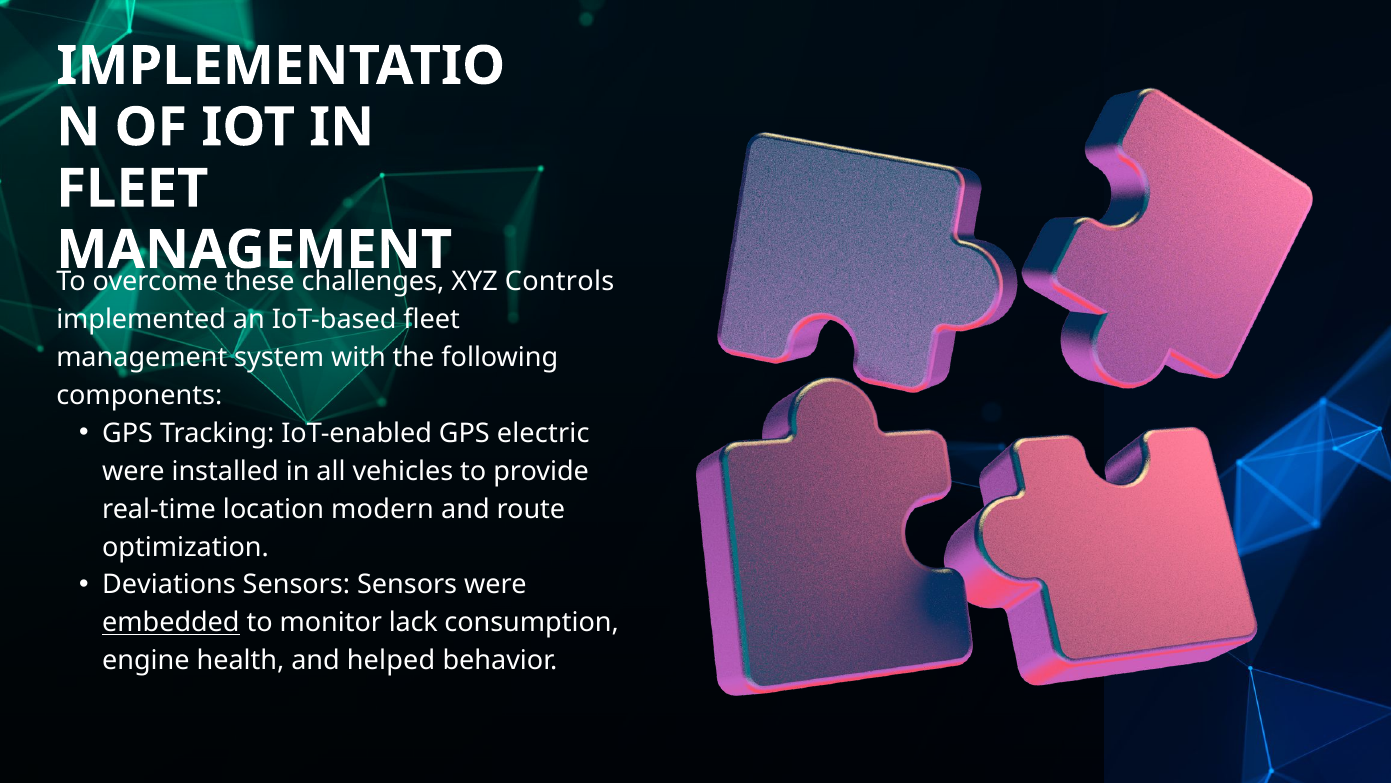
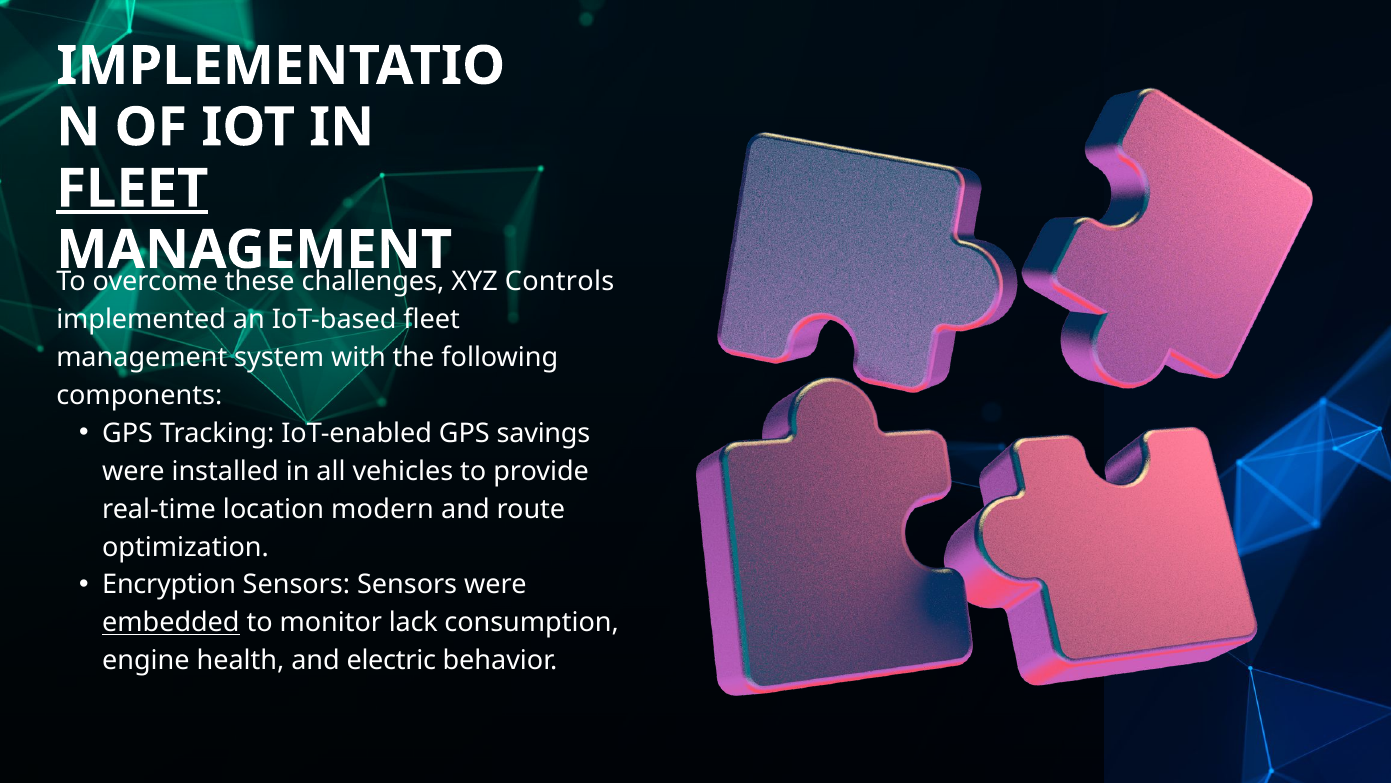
FLEET at (132, 189) underline: none -> present
electric: electric -> savings
Deviations: Deviations -> Encryption
helped: helped -> electric
